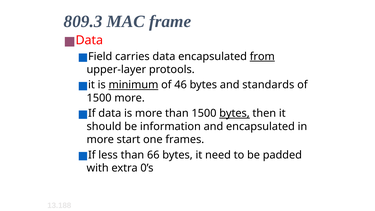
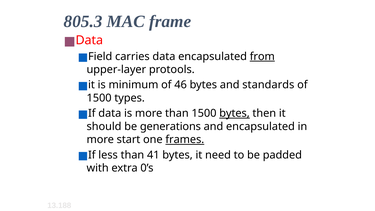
809.3: 809.3 -> 805.3
minimum underline: present -> none
1500 more: more -> types
information: information -> generations
frames underline: none -> present
66: 66 -> 41
